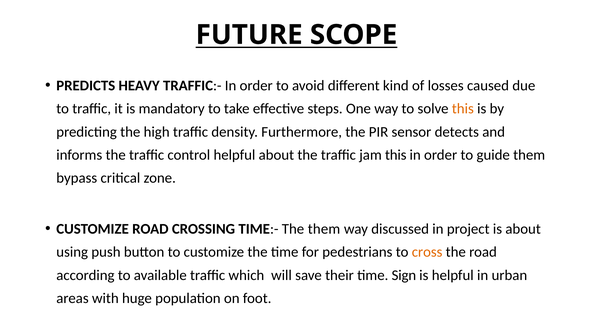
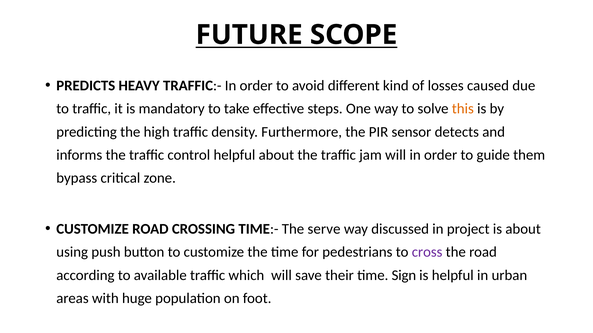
jam this: this -> will
The them: them -> serve
cross colour: orange -> purple
